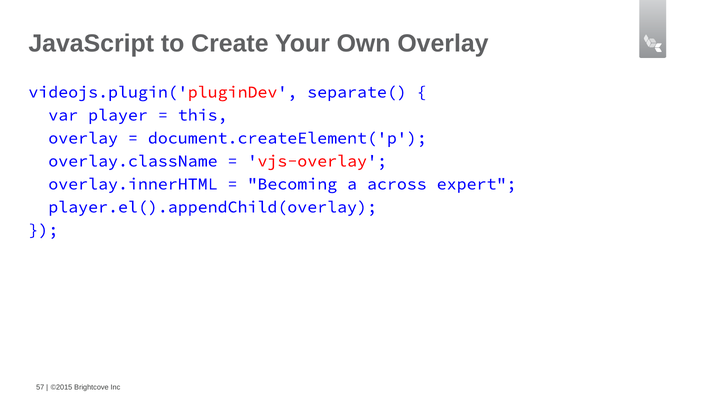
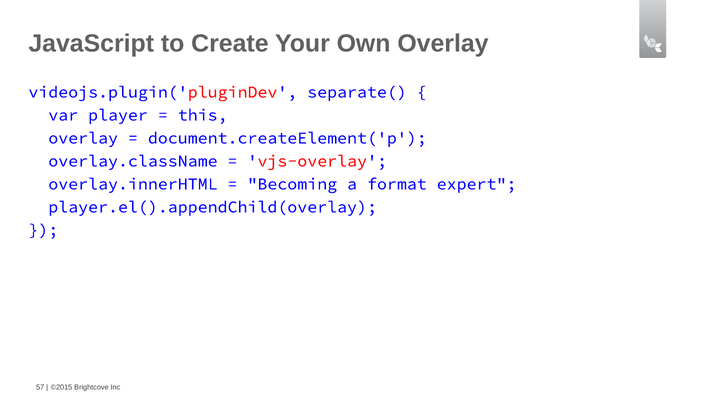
across: across -> format
